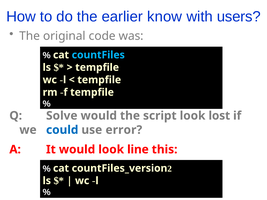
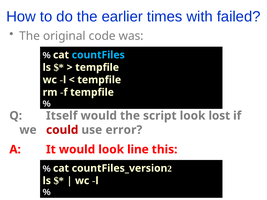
know: know -> times
users: users -> failed
Solve: Solve -> Itself
could colour: blue -> red
